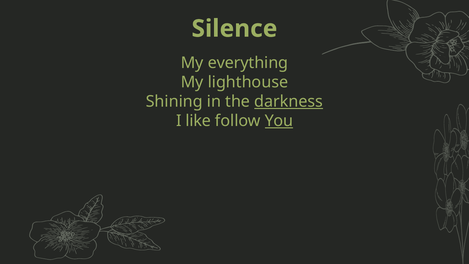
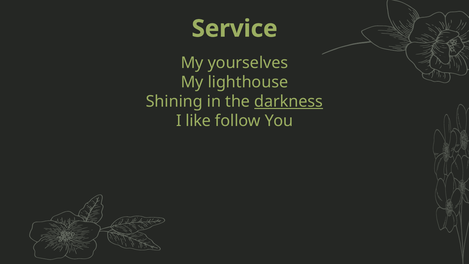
Silence: Silence -> Service
everything: everything -> yourselves
You underline: present -> none
